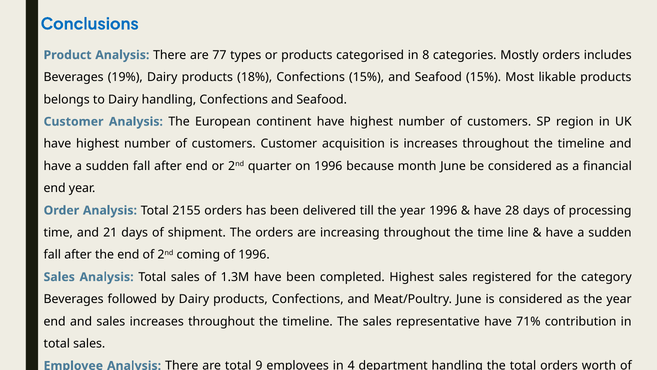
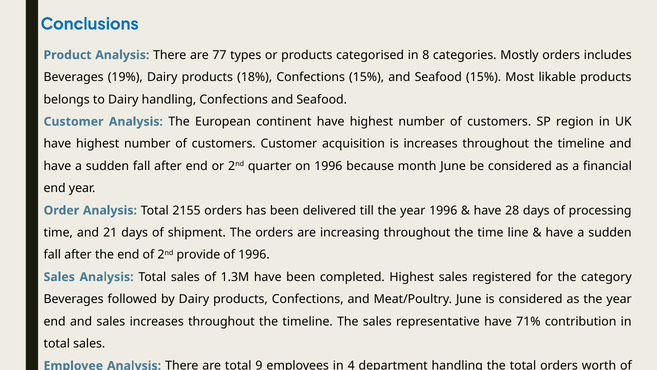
coming: coming -> provide
